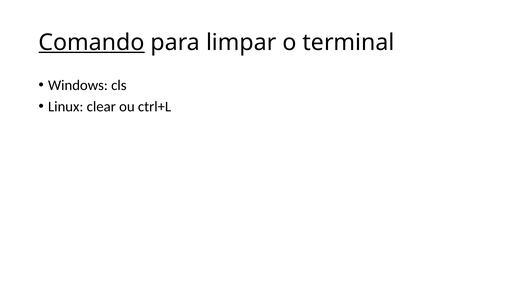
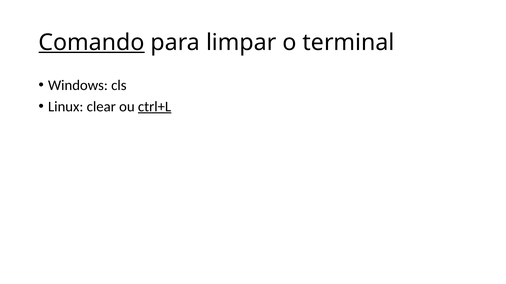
ctrl+L underline: none -> present
